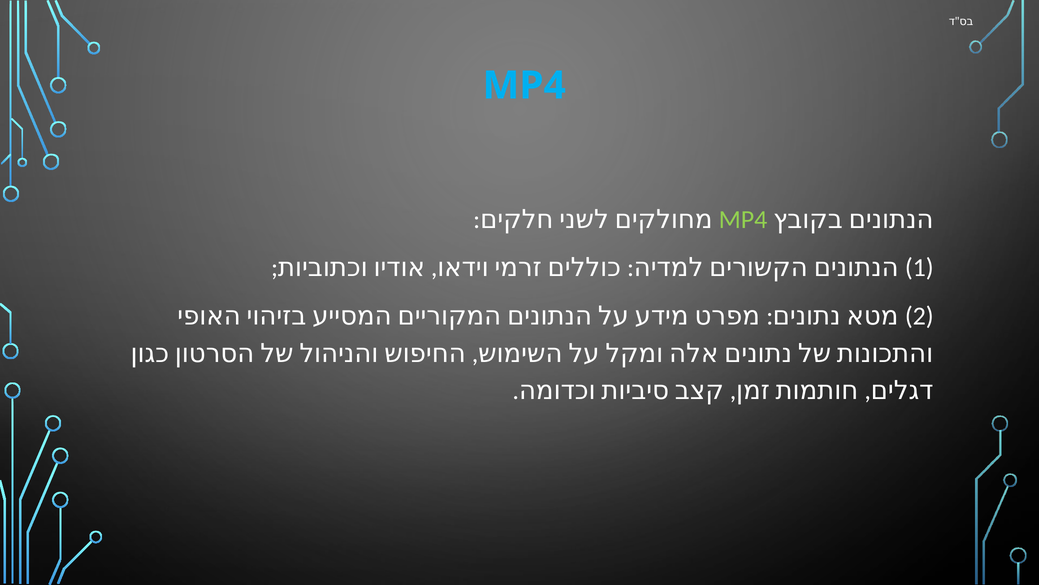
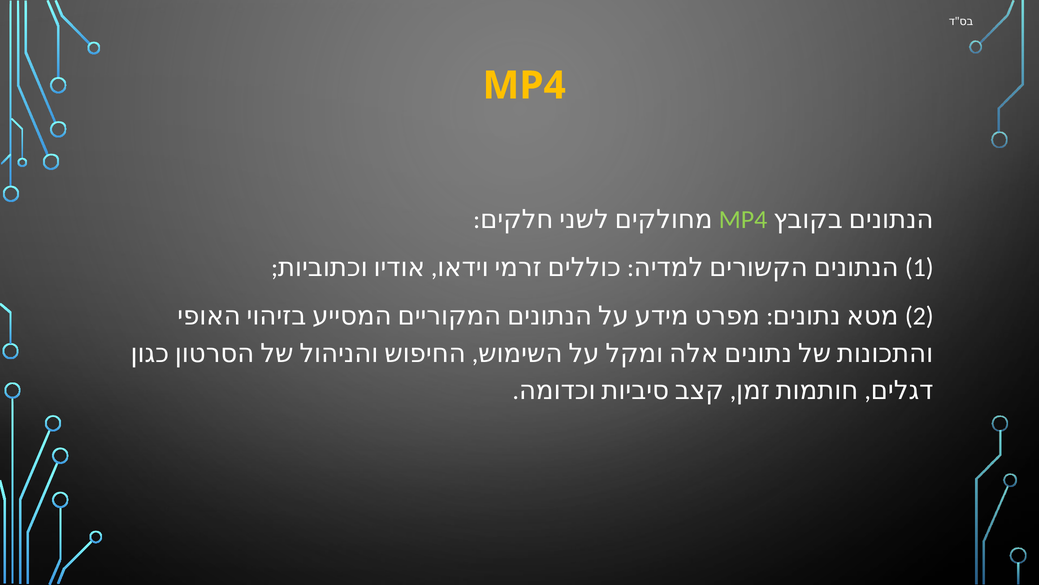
MP4 at (524, 86) colour: light blue -> yellow
